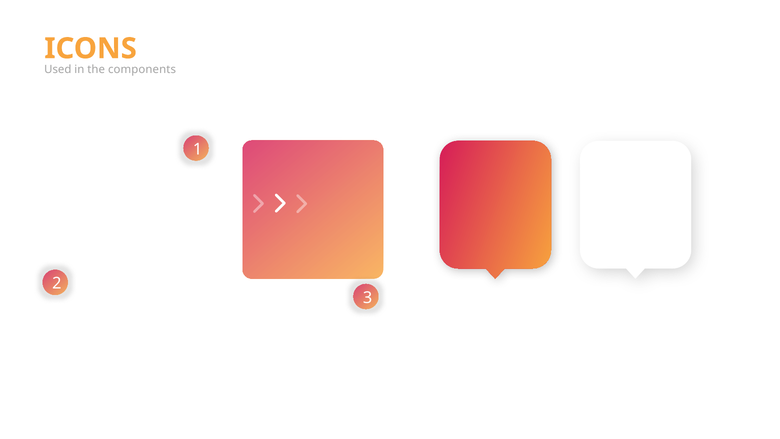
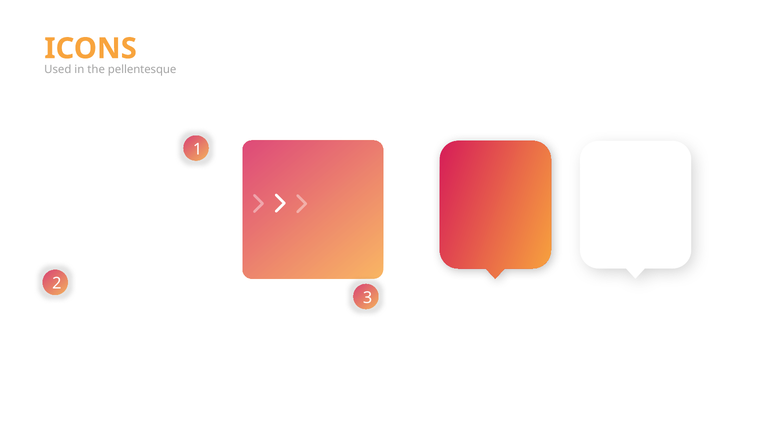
components: components -> pellentesque
